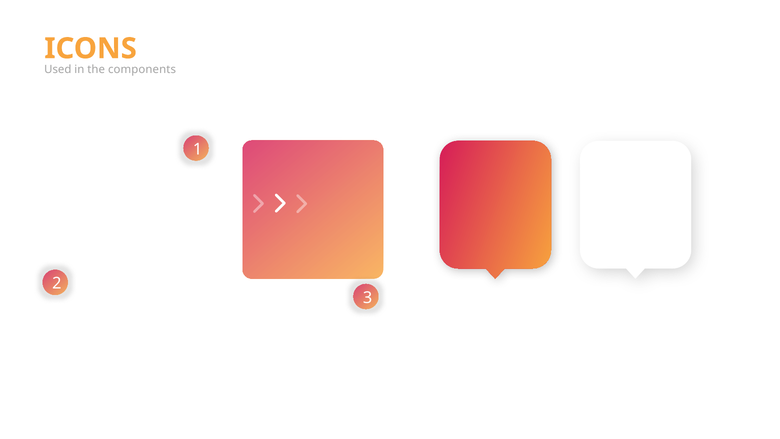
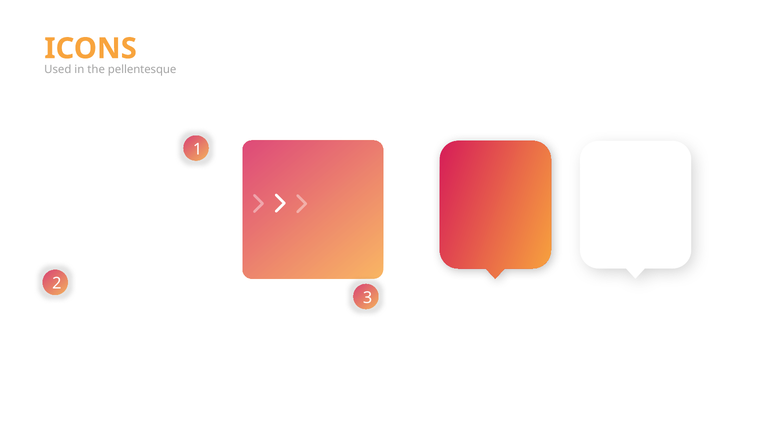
components: components -> pellentesque
